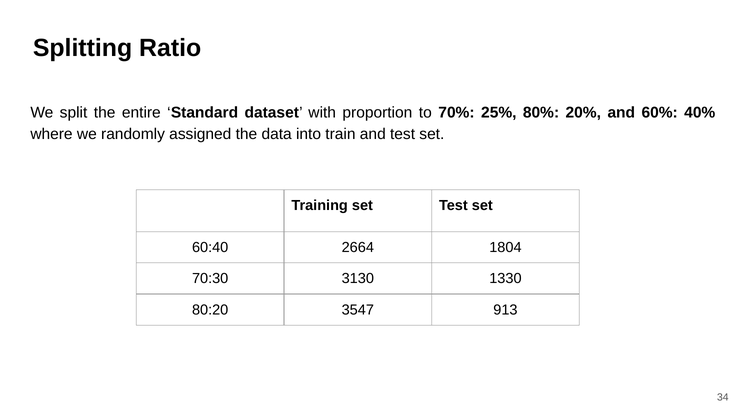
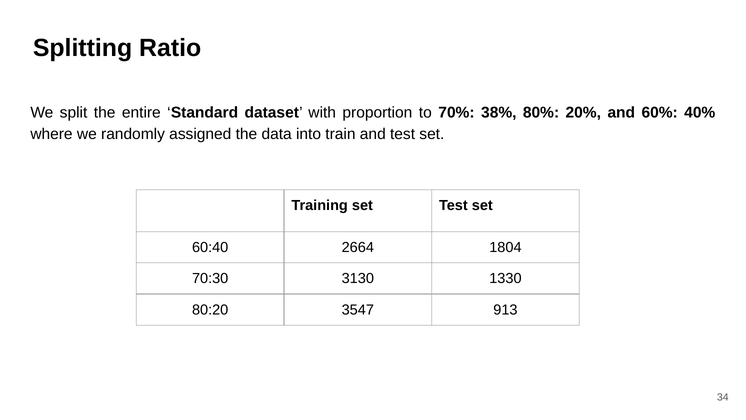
25%: 25% -> 38%
